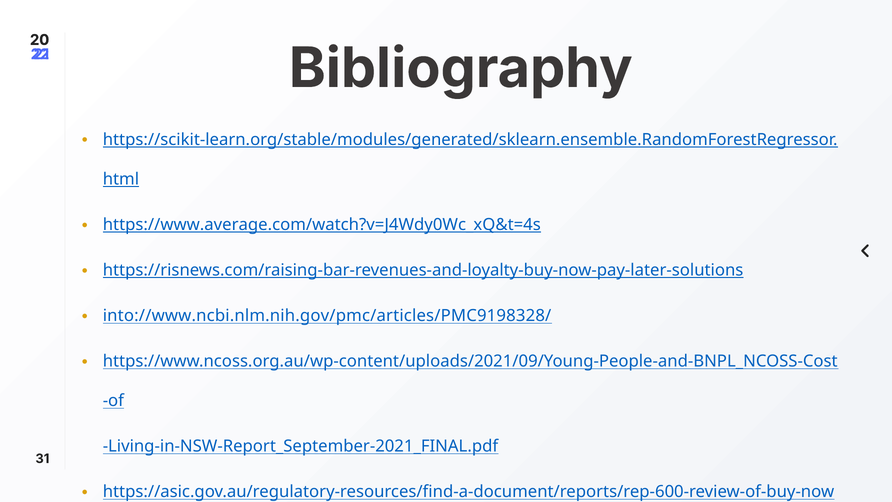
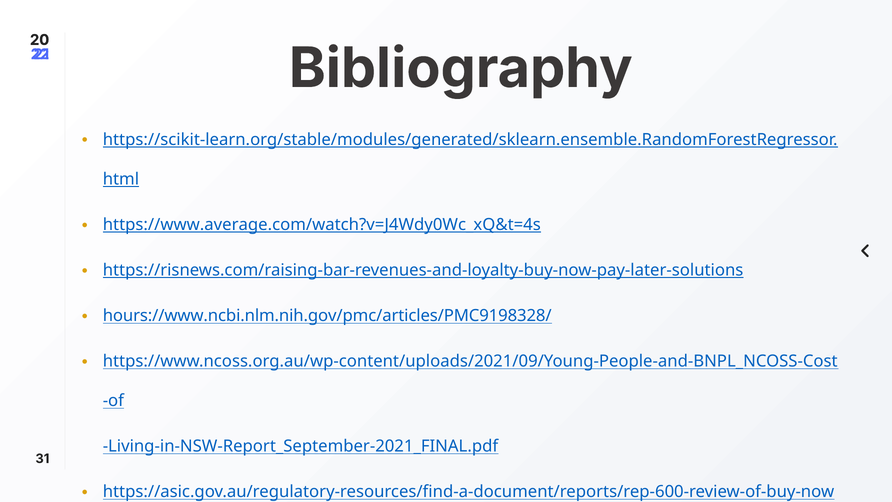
into://www.ncbi.nlm.nih.gov/pmc/articles/PMC9198328/: into://www.ncbi.nlm.nih.gov/pmc/articles/PMC9198328/ -> hours://www.ncbi.nlm.nih.gov/pmc/articles/PMC9198328/
